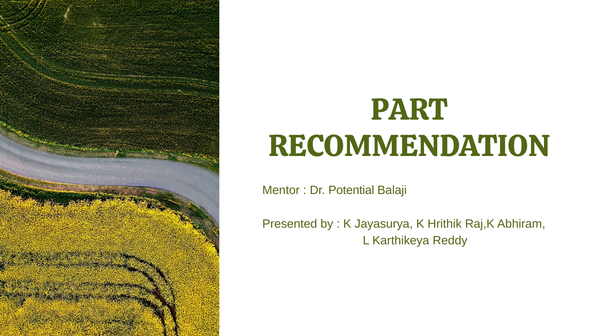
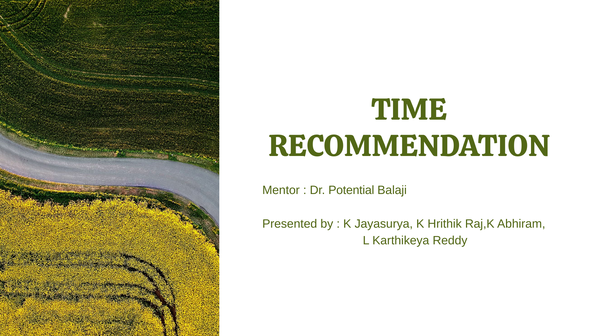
PART: PART -> TIME
